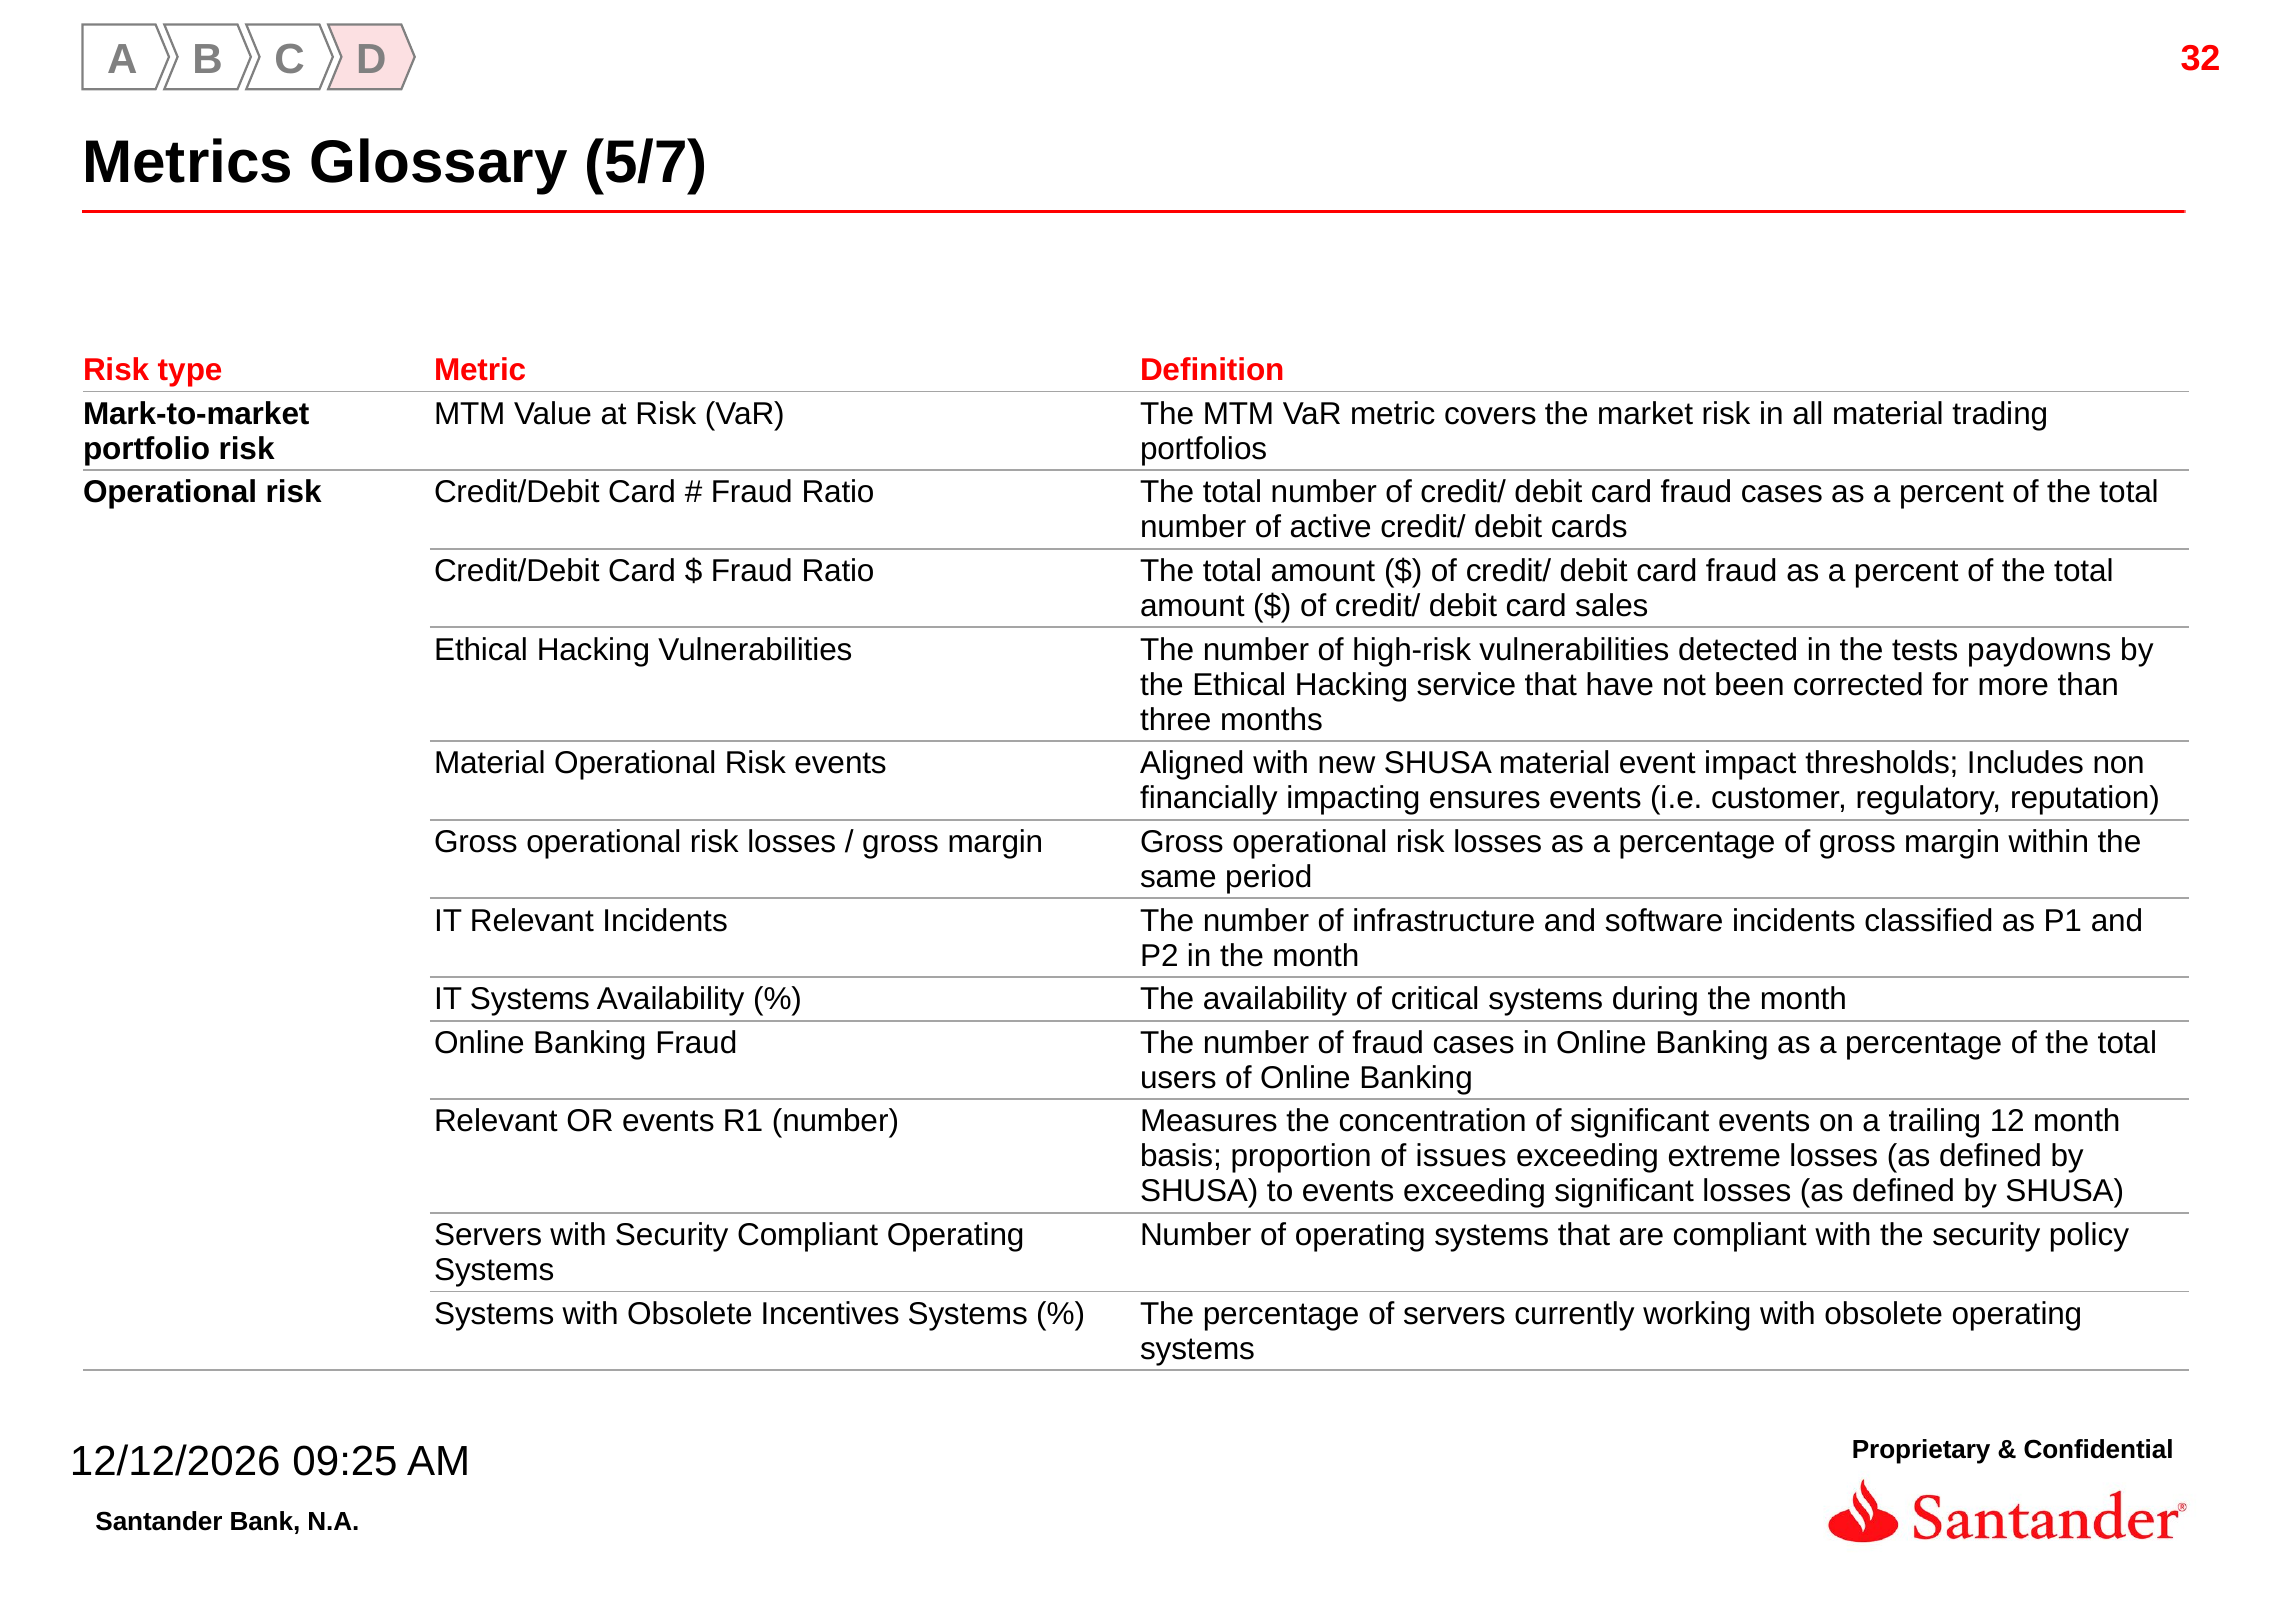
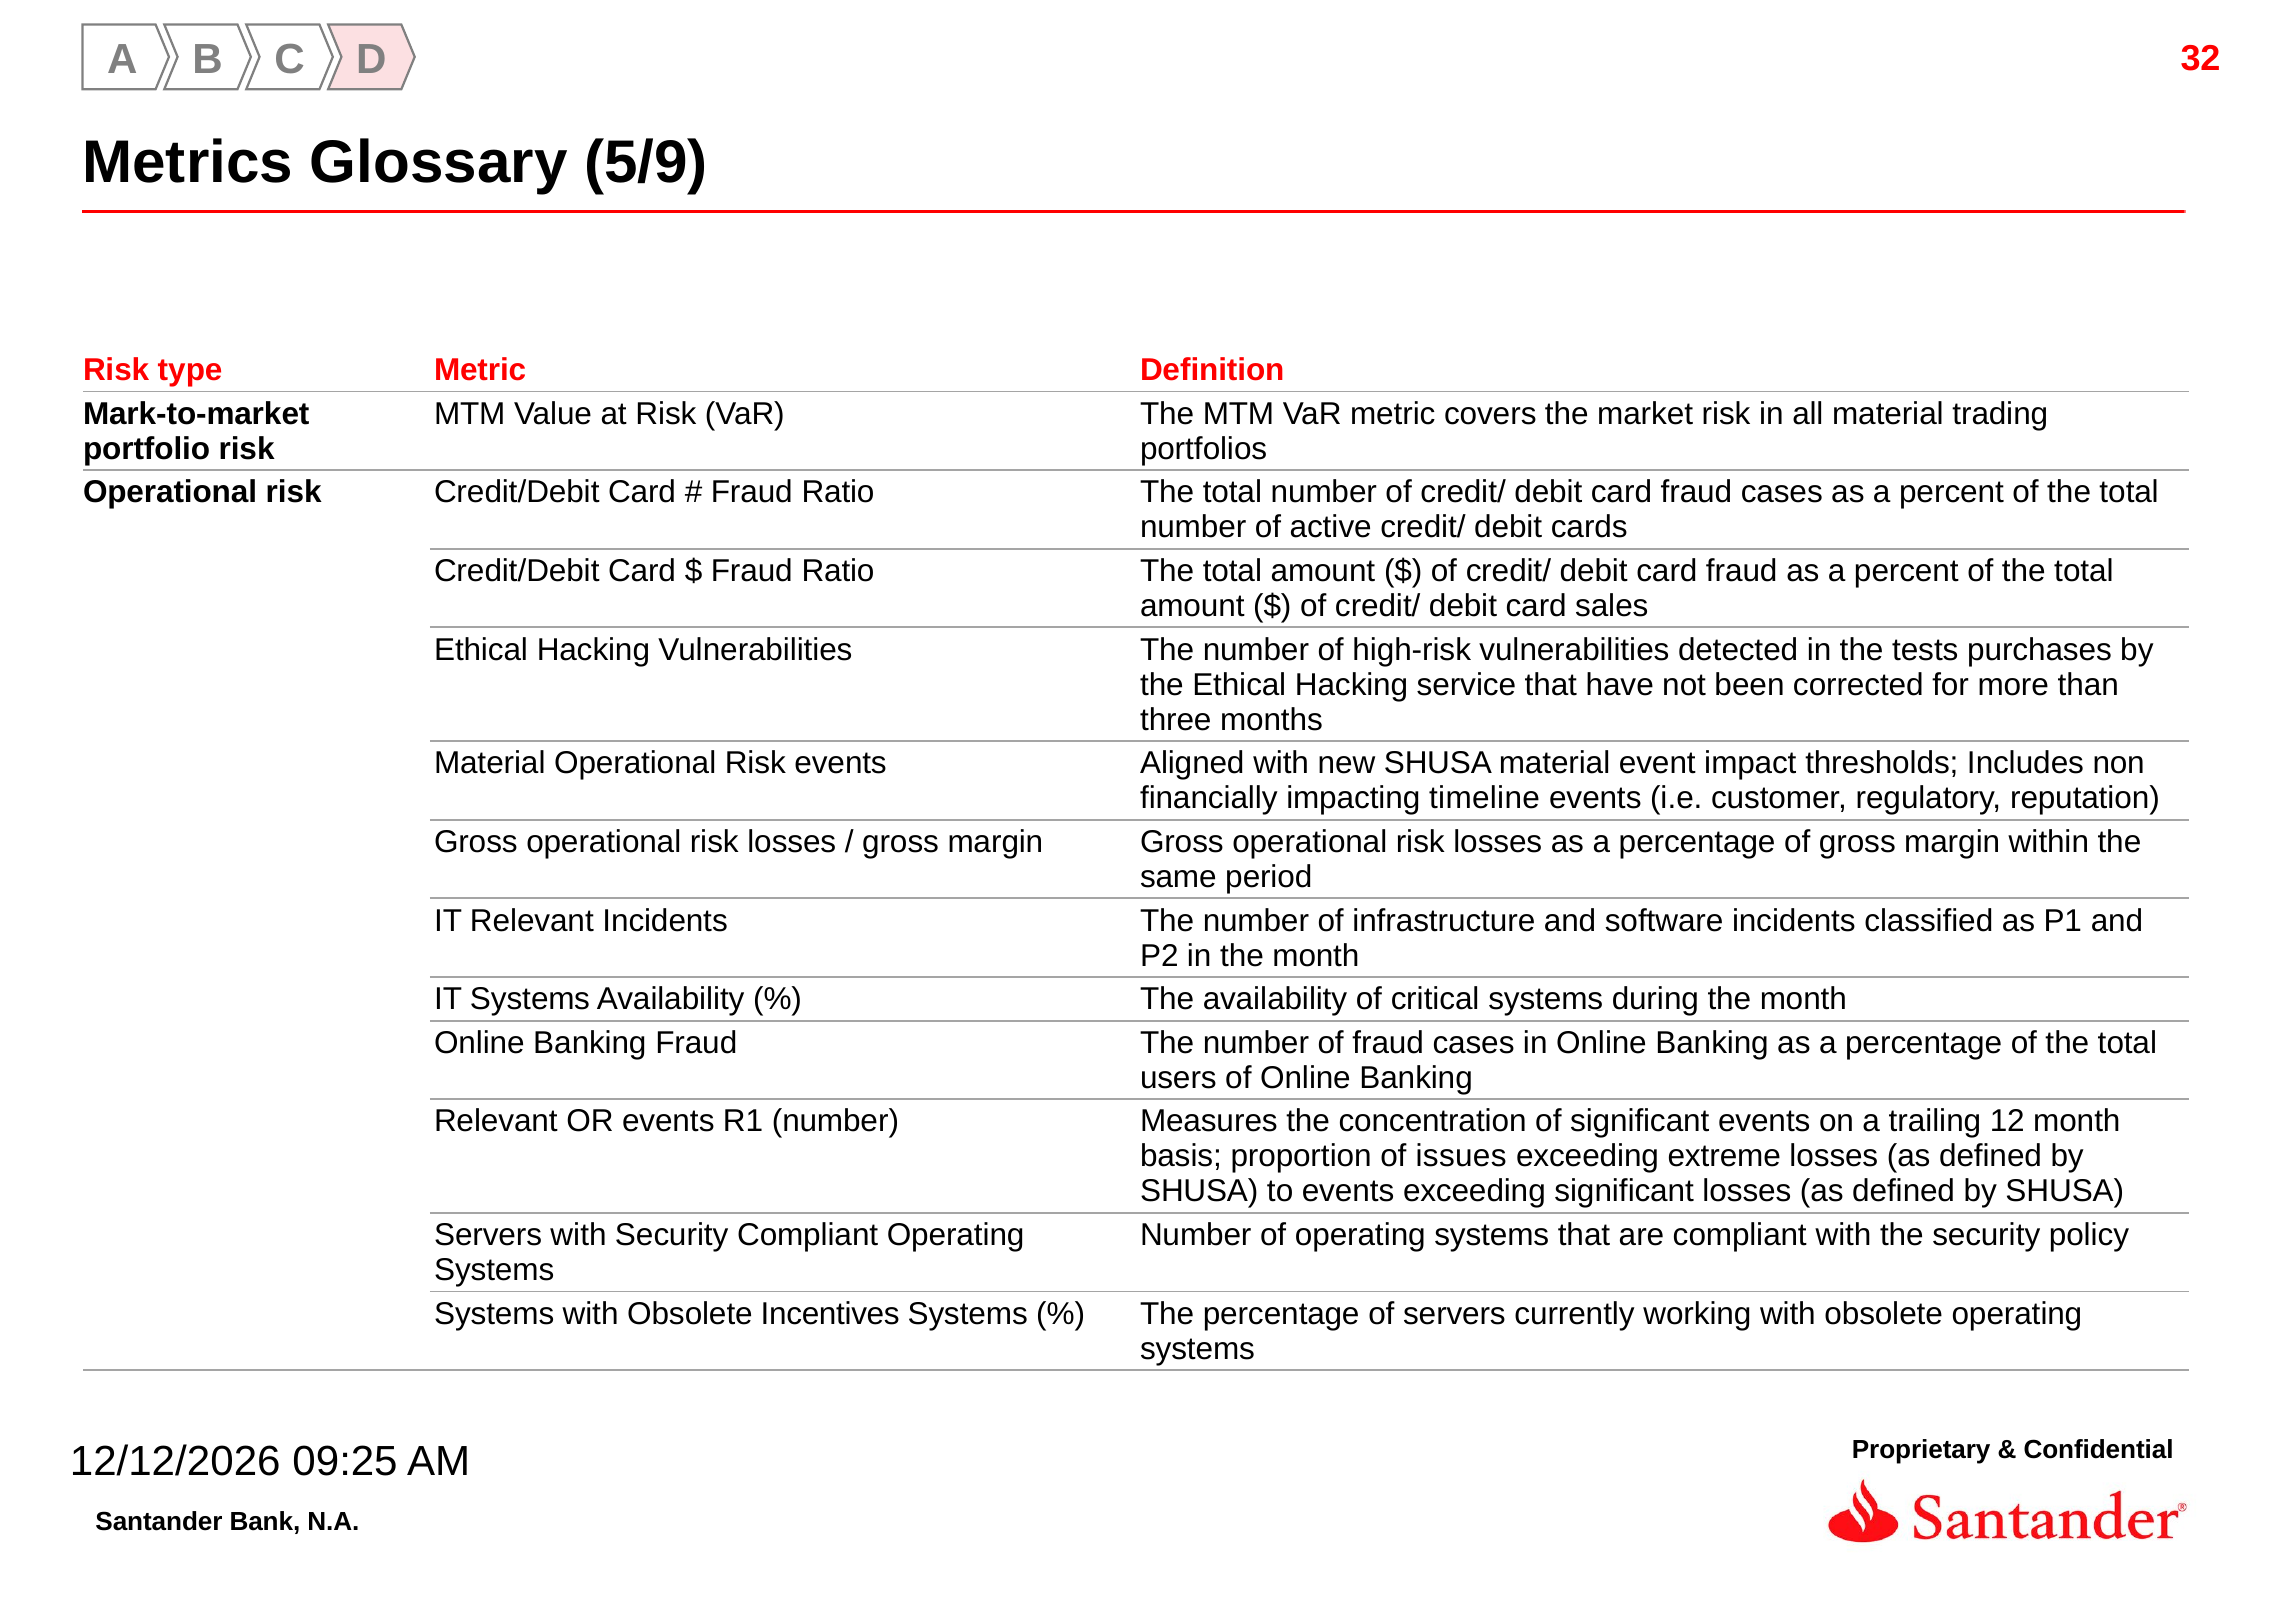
5/7: 5/7 -> 5/9
paydowns: paydowns -> purchases
ensures: ensures -> timeline
